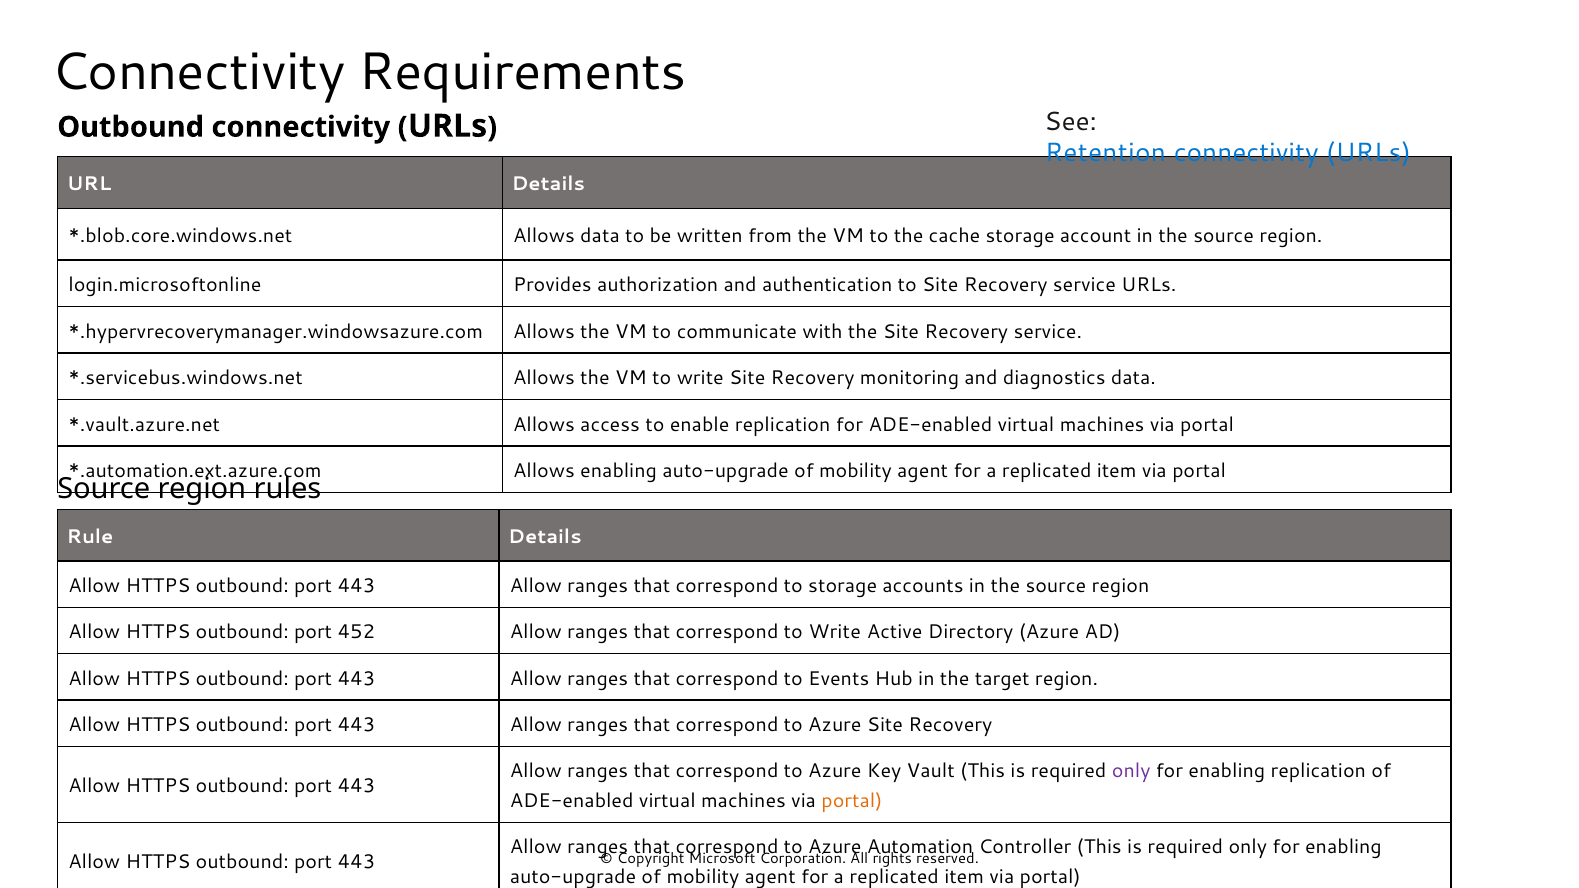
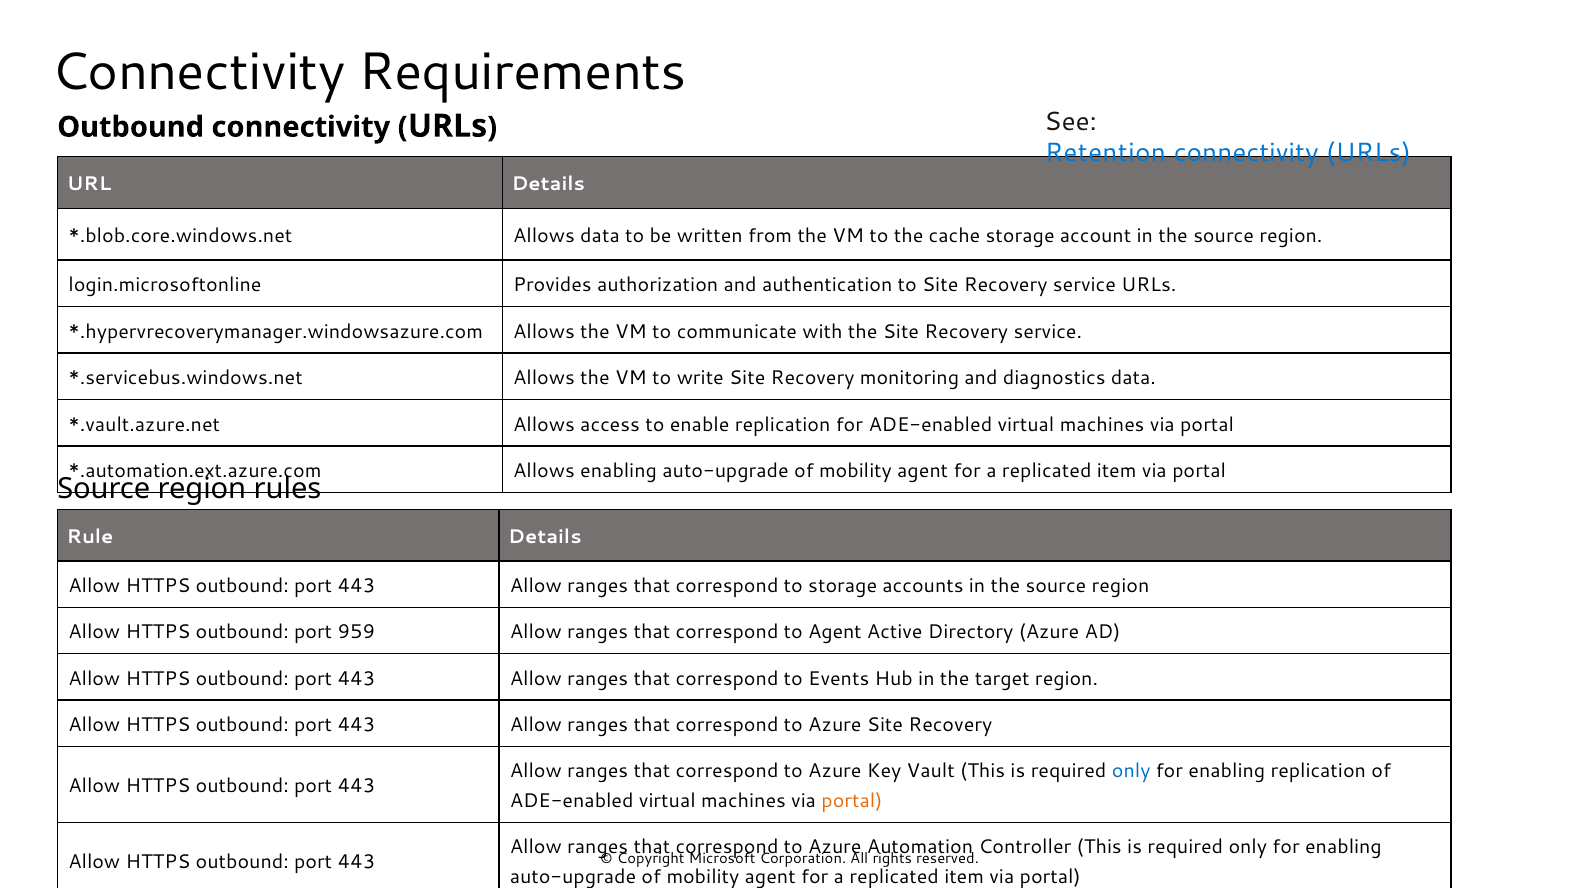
452: 452 -> 959
correspond to Write: Write -> Agent
only at (1131, 771) colour: purple -> blue
